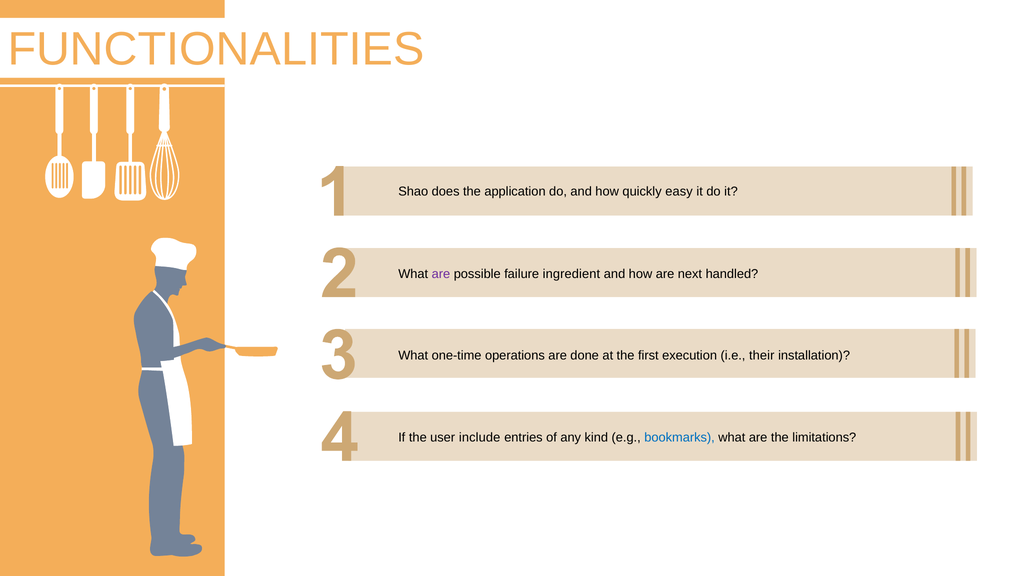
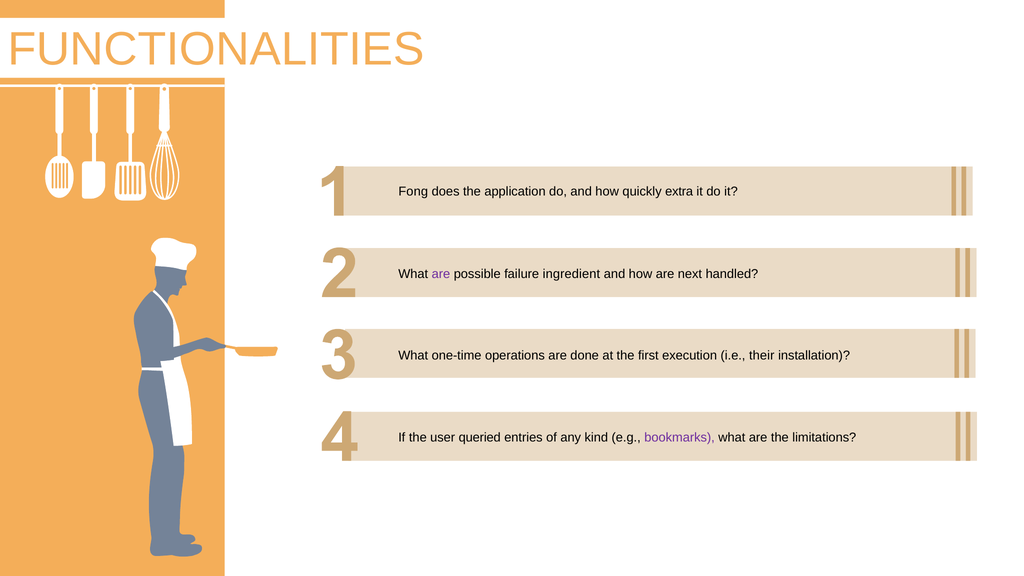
Shao: Shao -> Fong
easy: easy -> extra
include: include -> queried
bookmarks colour: blue -> purple
